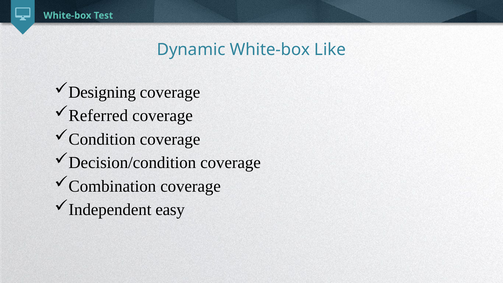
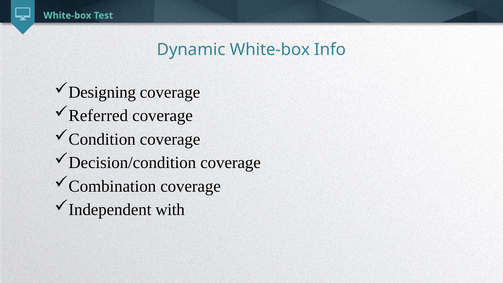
Like: Like -> Info
easy: easy -> with
